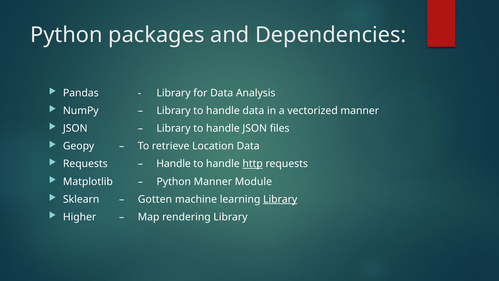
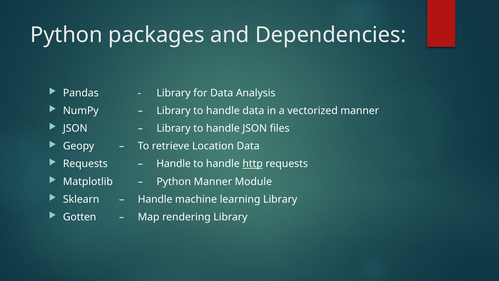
Gotten at (155, 199): Gotten -> Handle
Library at (280, 199) underline: present -> none
Higher: Higher -> Gotten
